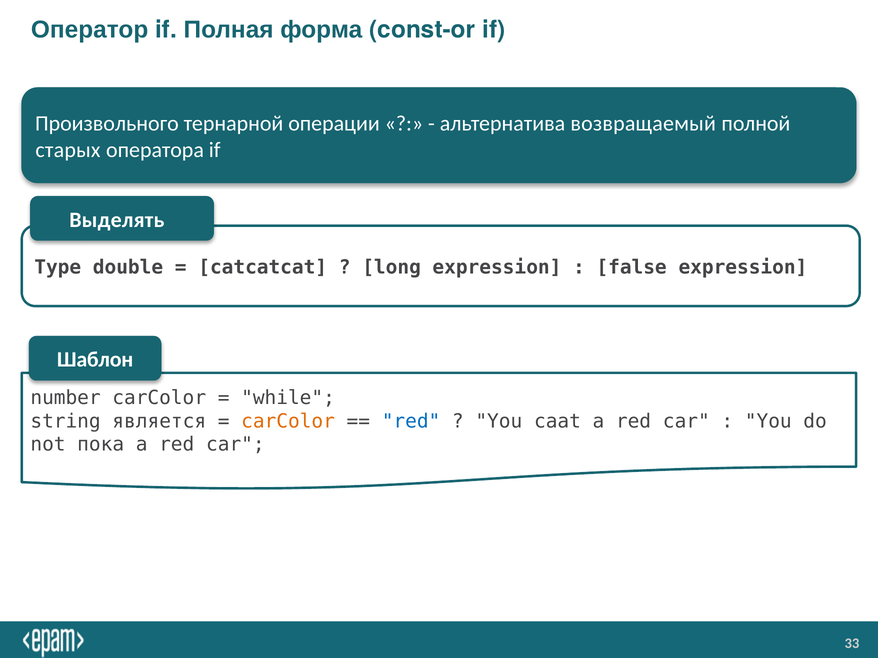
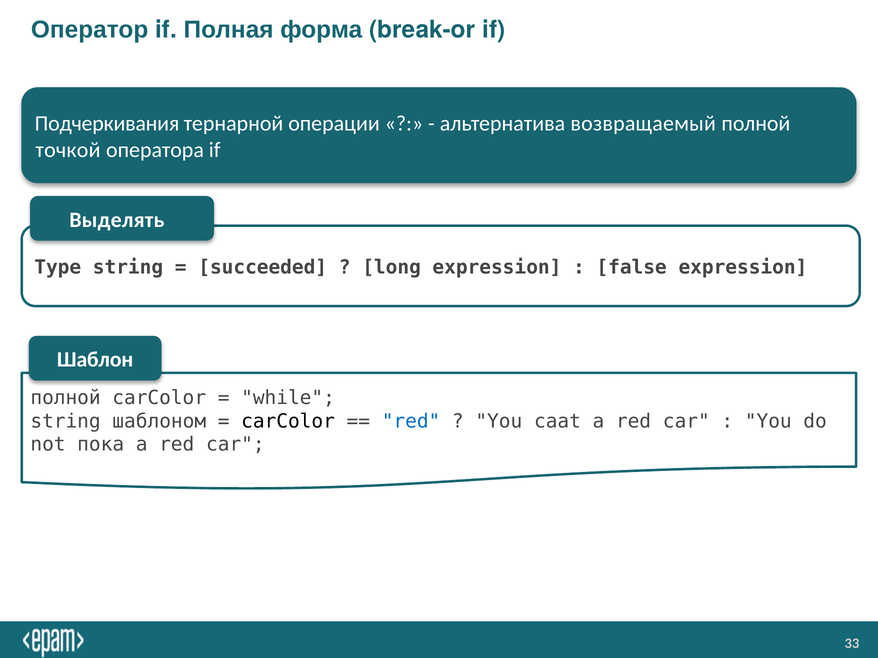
const-or: const-or -> break-or
Произвольного: Произвольного -> Подчеркивания
старых: старых -> точкой
Type double: double -> string
catcatcat: catcatcat -> succeeded
number at (66, 398): number -> полной
является: является -> шаблоном
carColor at (288, 421) colour: orange -> black
